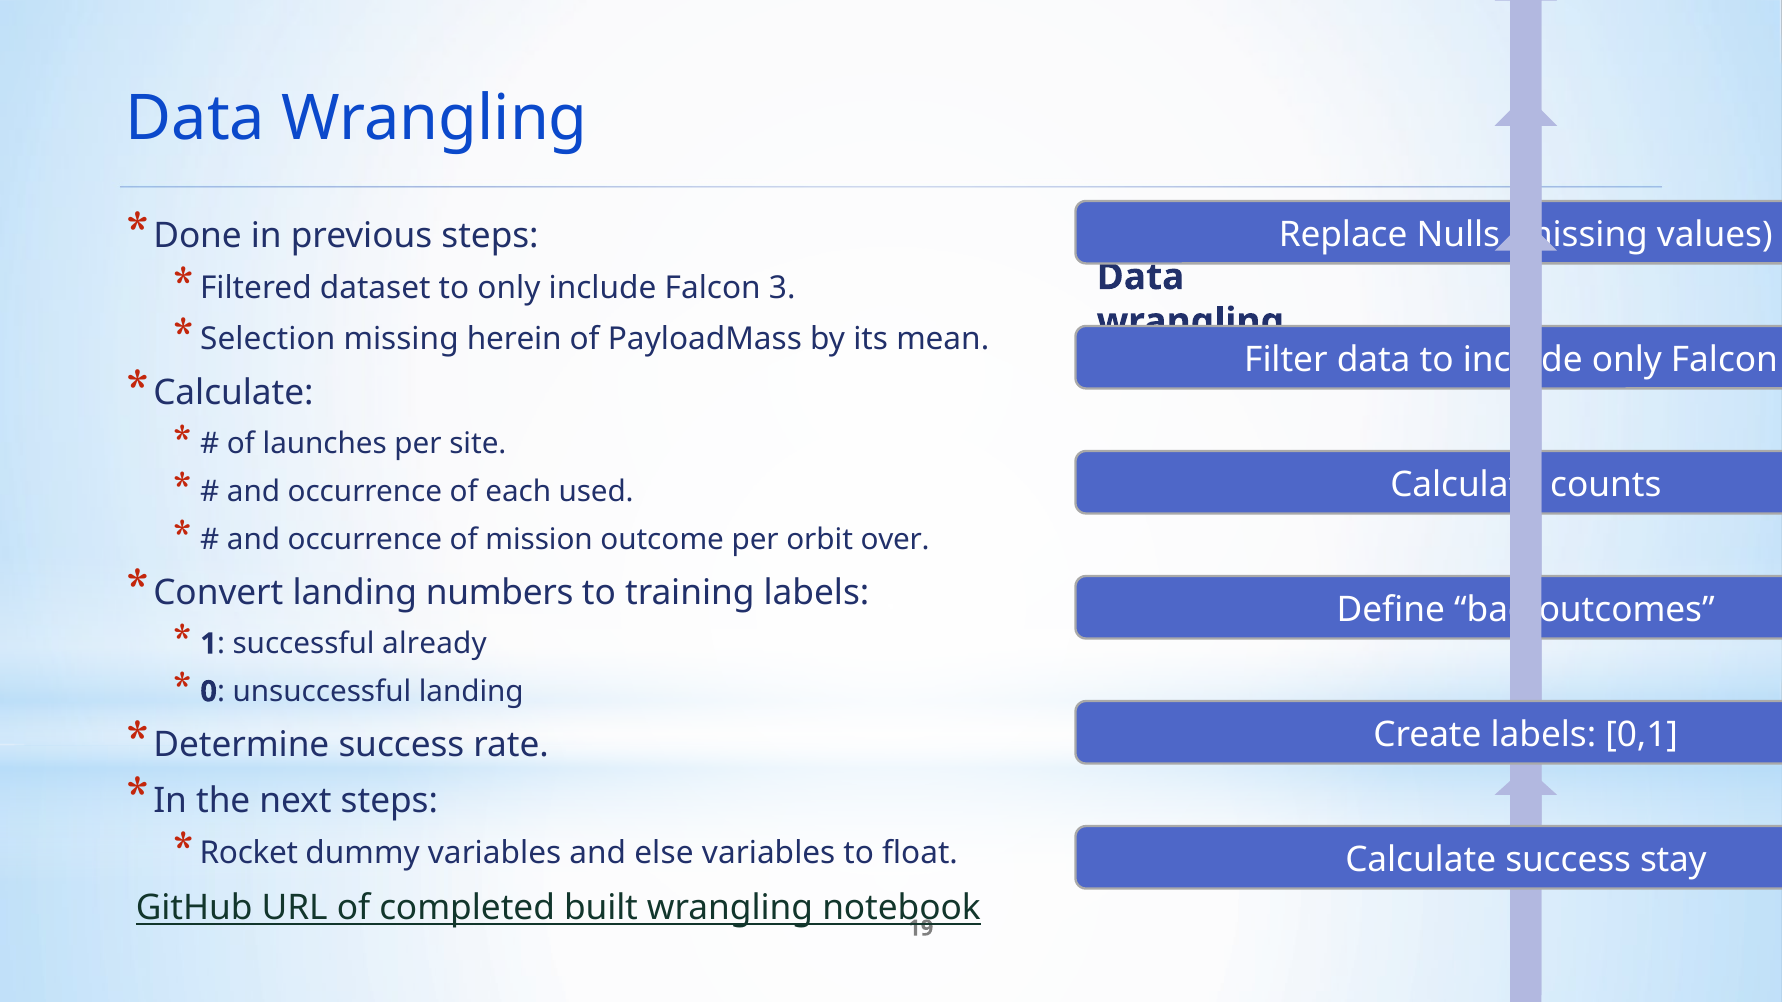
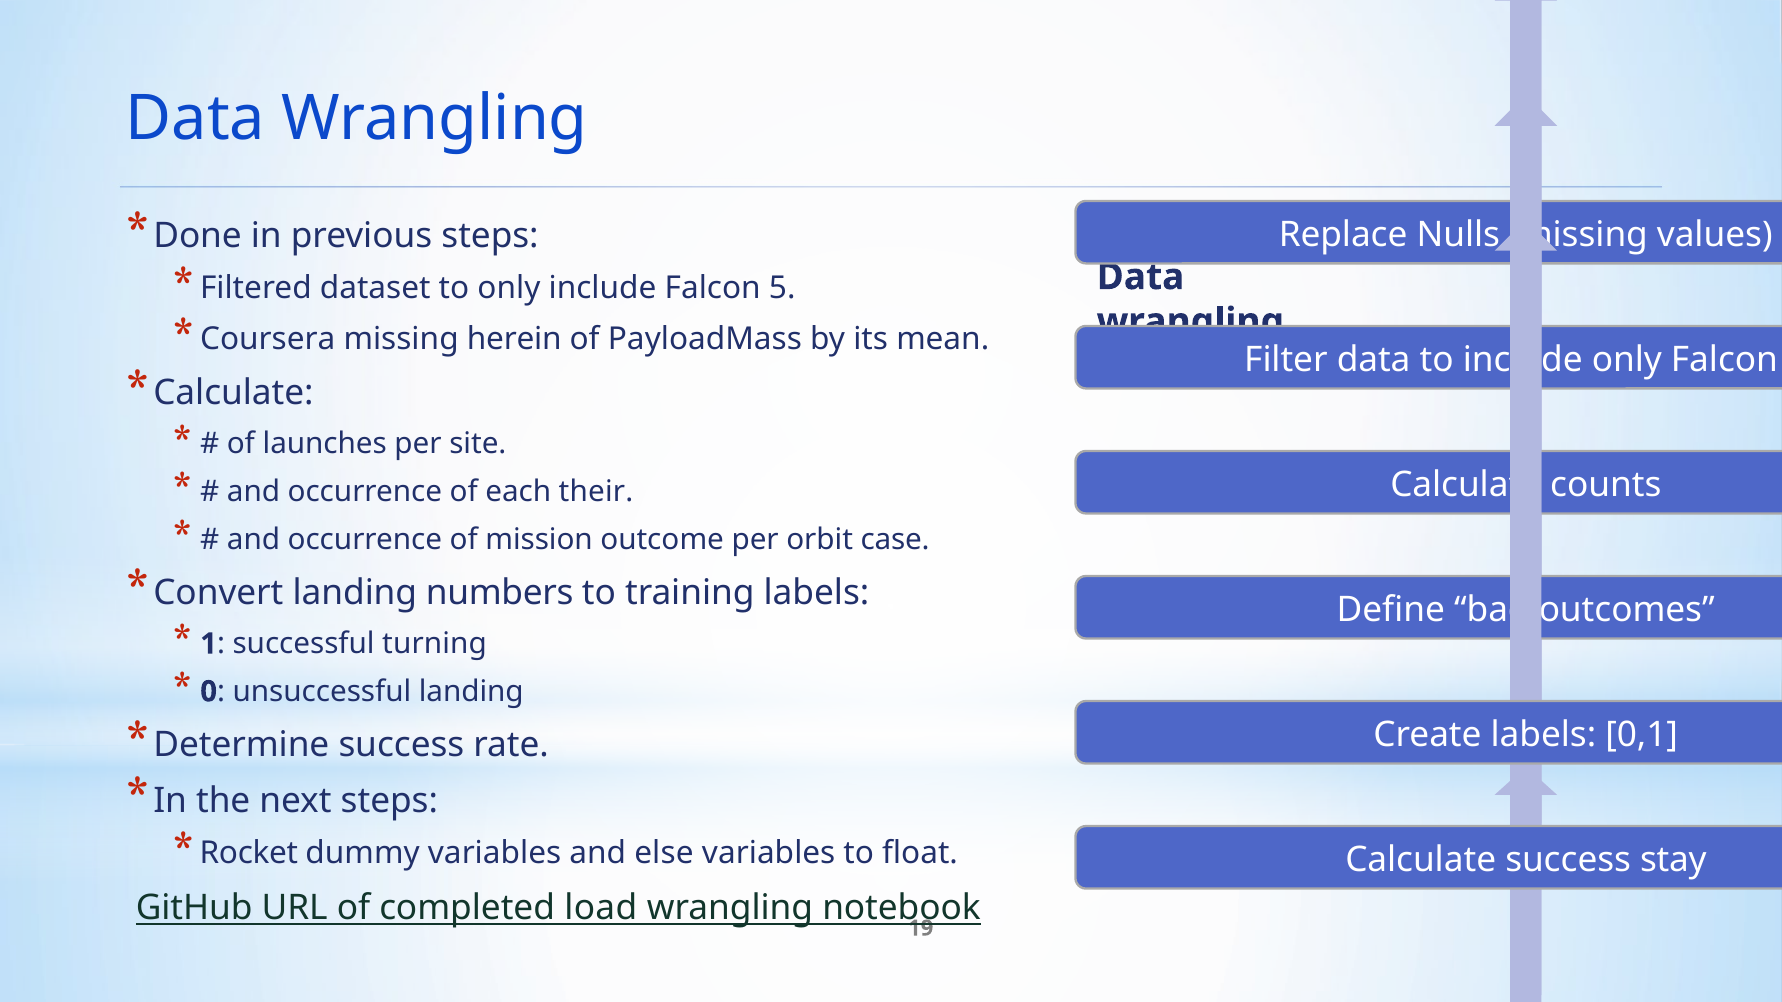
Falcon 3: 3 -> 5
Selection: Selection -> Coursera
used: used -> their
over: over -> case
already: already -> turning
built: built -> load
